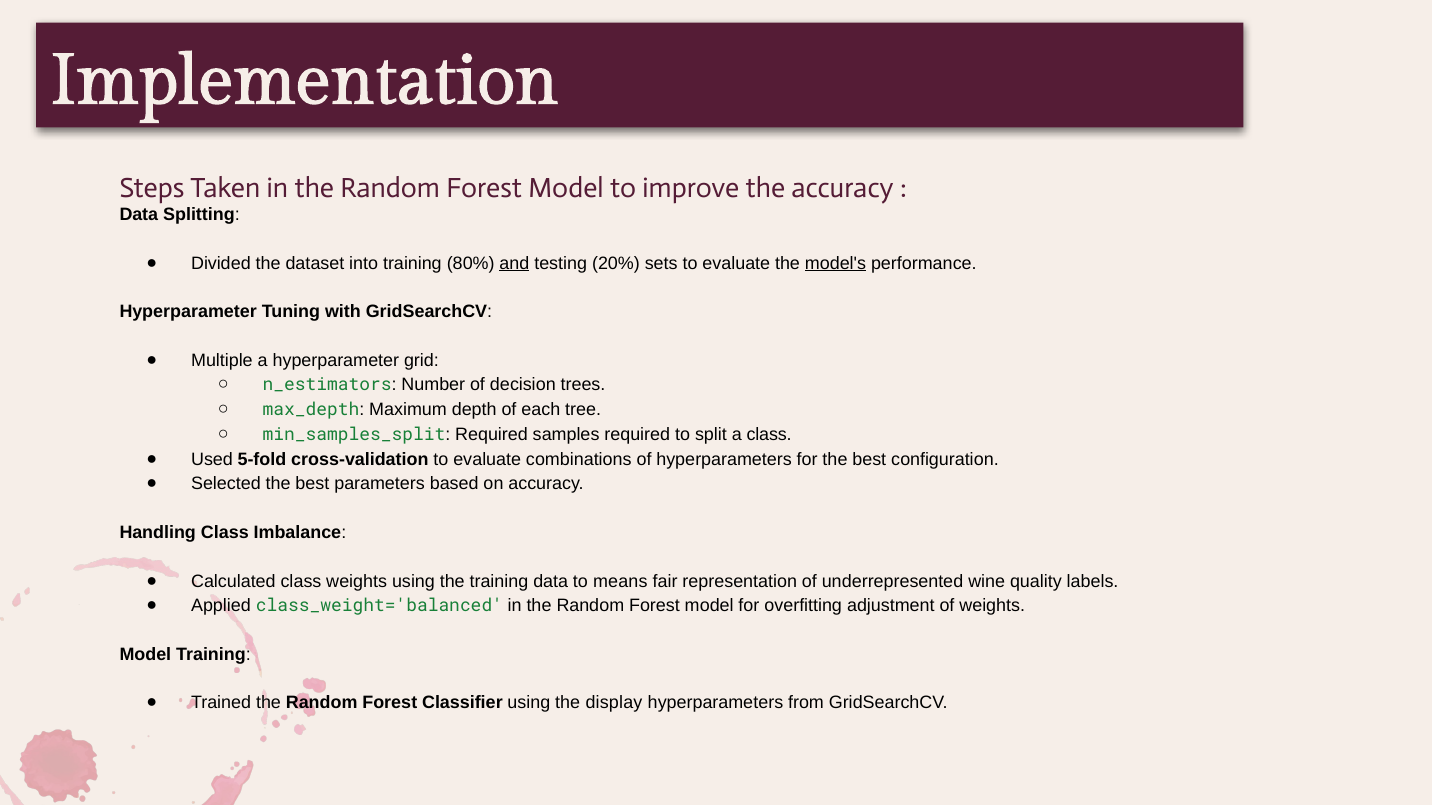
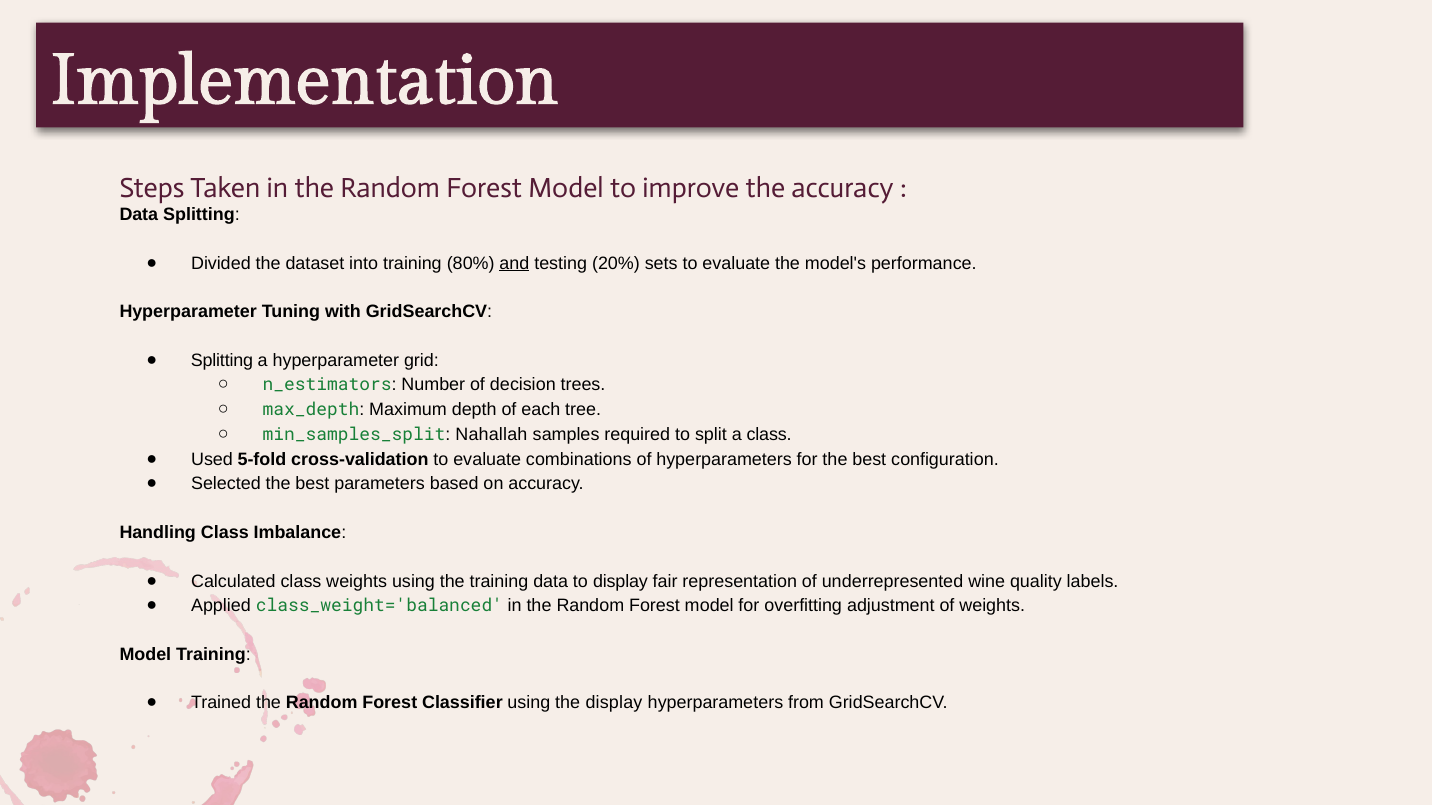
model's underline: present -> none
Multiple at (222, 361): Multiple -> Splitting
min_samples_split Required: Required -> Nahallah
to means: means -> display
